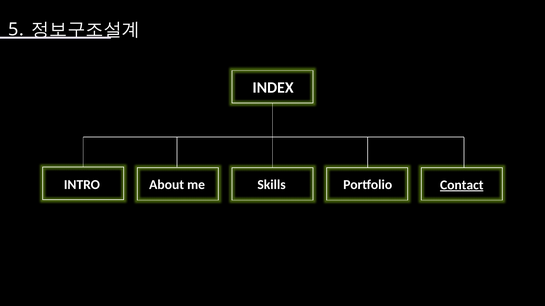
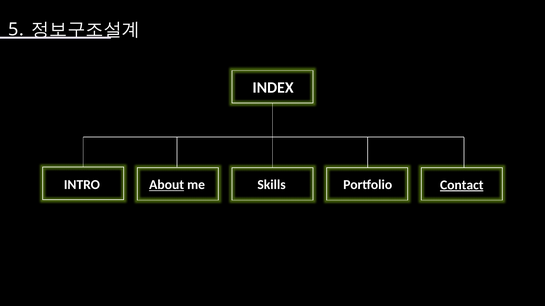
About underline: none -> present
